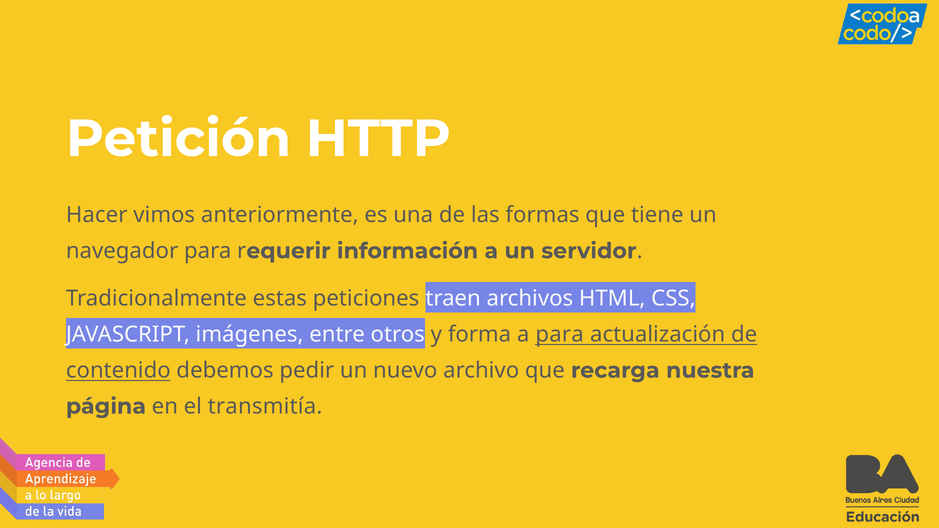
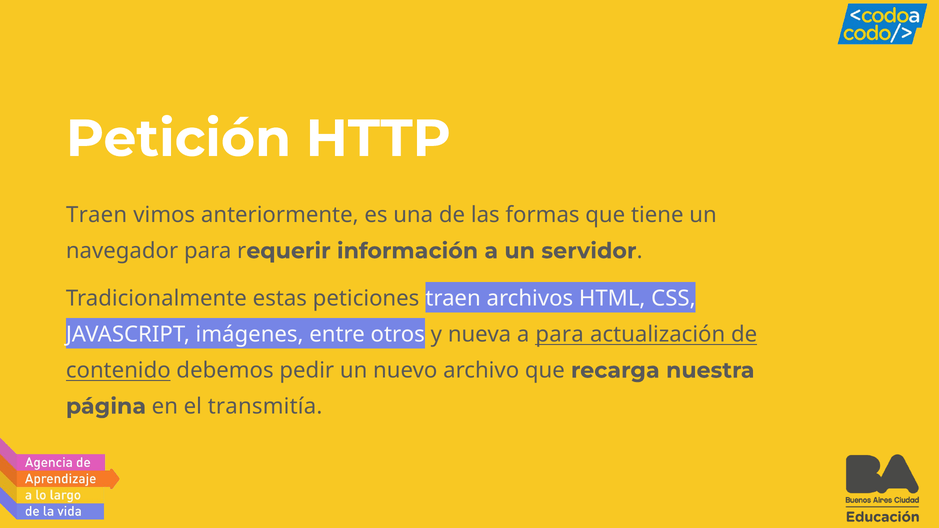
Hacer at (97, 215): Hacer -> Traen
forma: forma -> nueva
